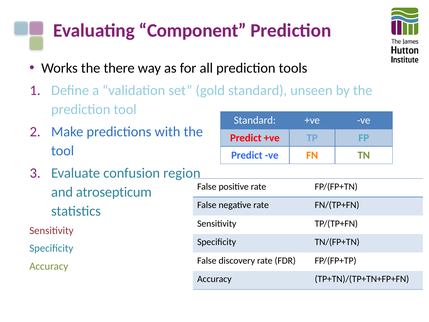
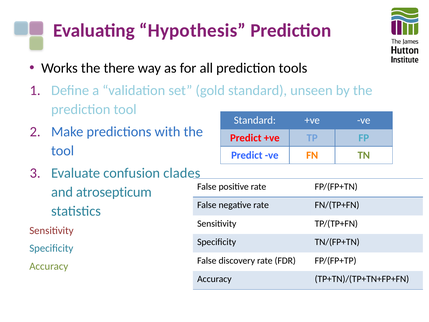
Component: Component -> Hypothesis
region: region -> clades
